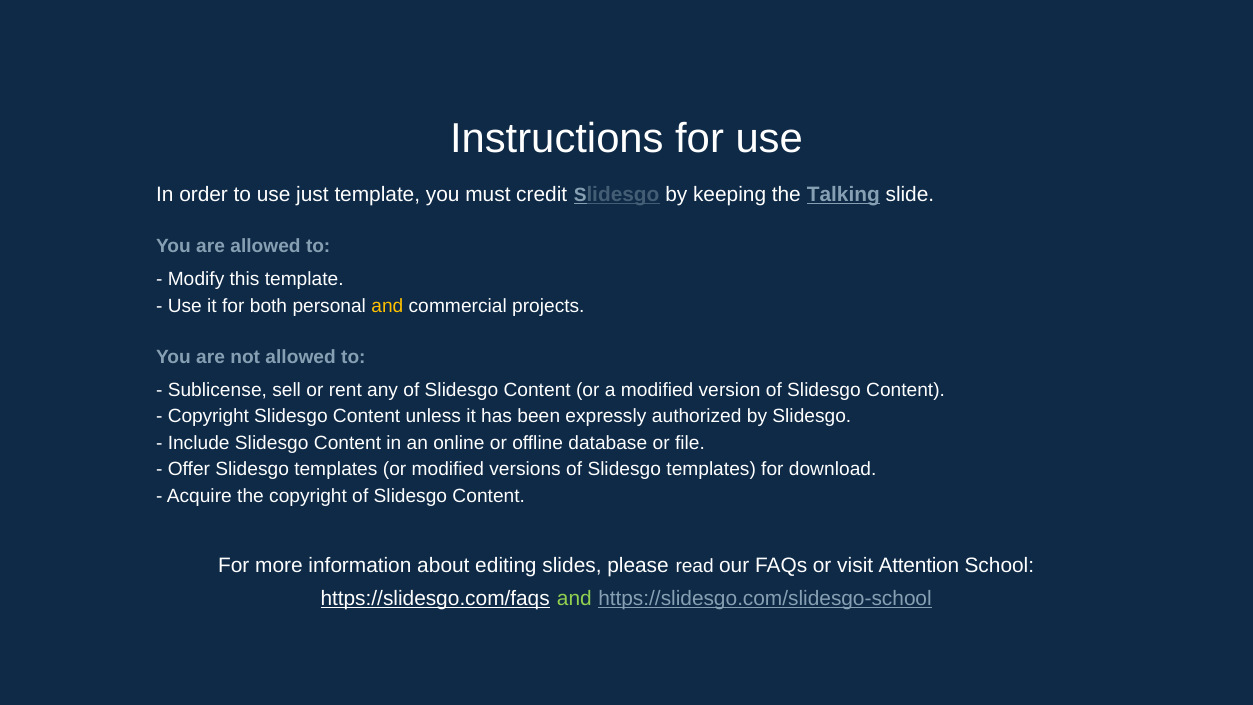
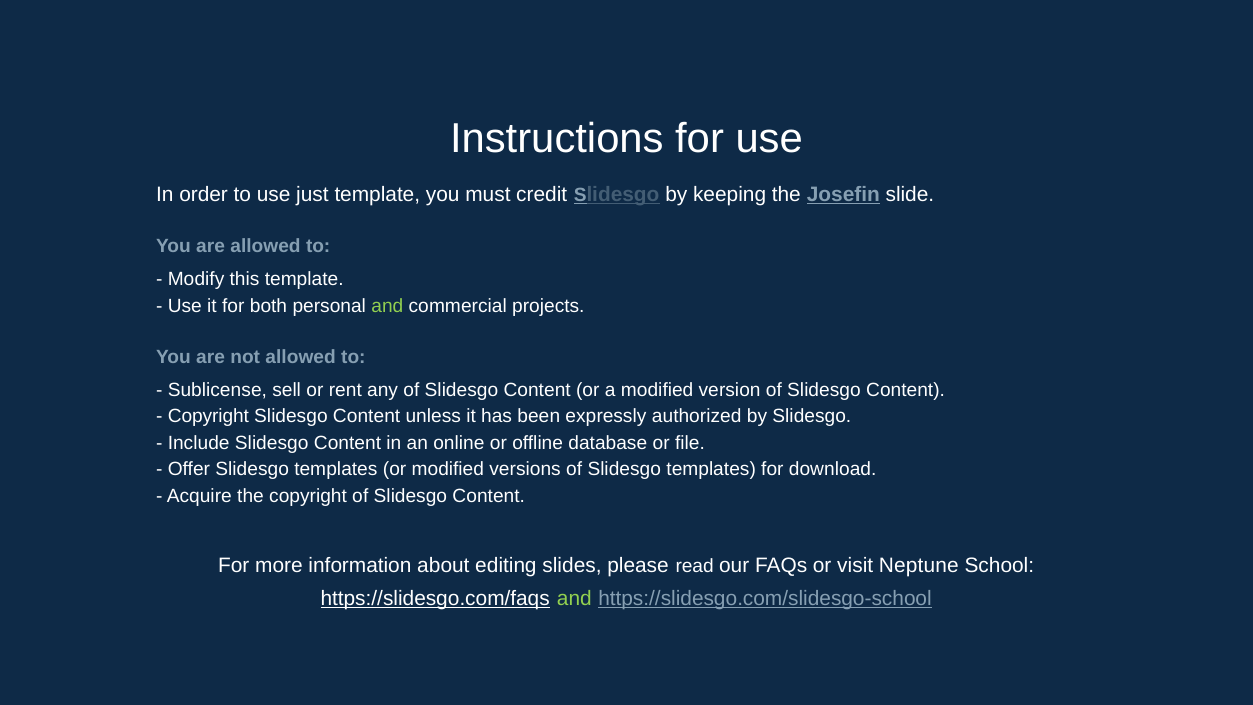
Talking: Talking -> Josefin
and at (387, 306) colour: yellow -> light green
Attention: Attention -> Neptune
